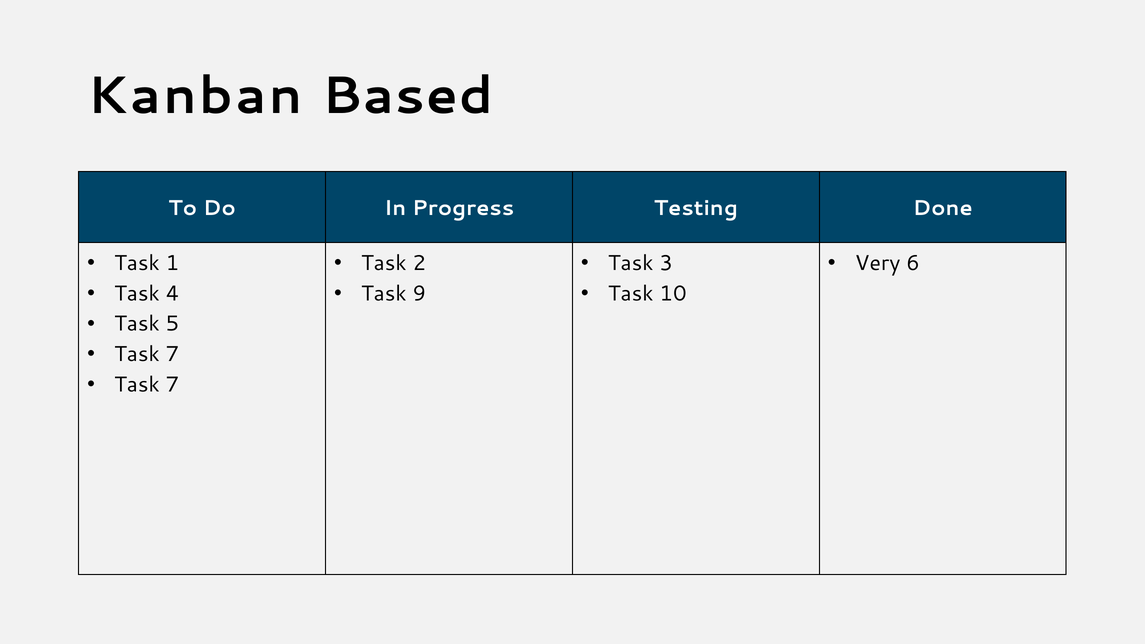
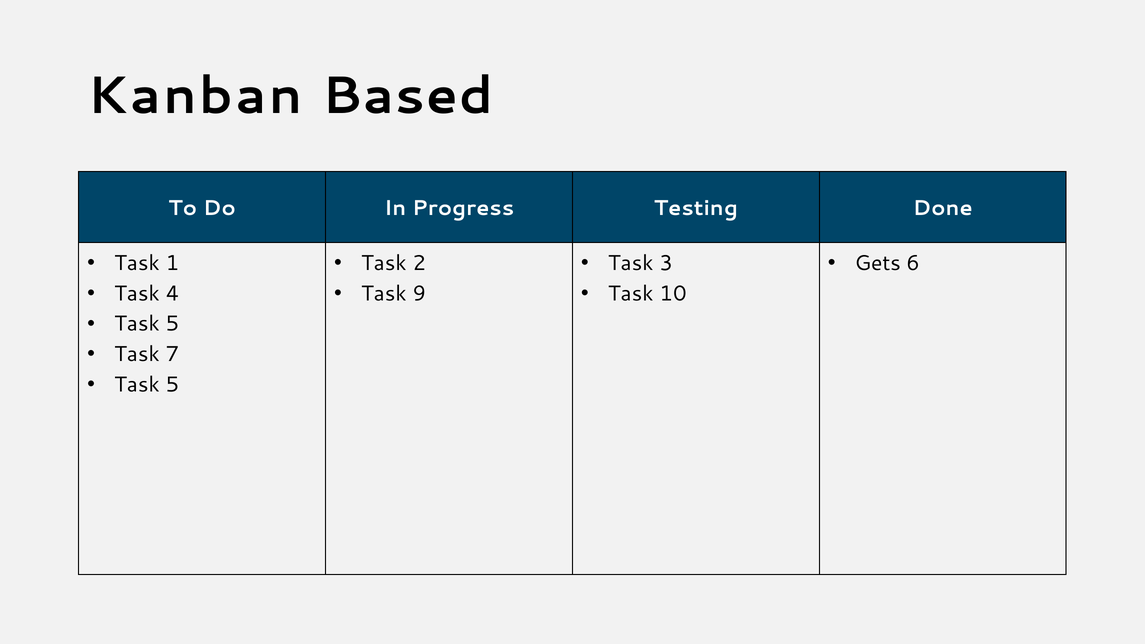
Very: Very -> Gets
7 at (172, 385): 7 -> 5
